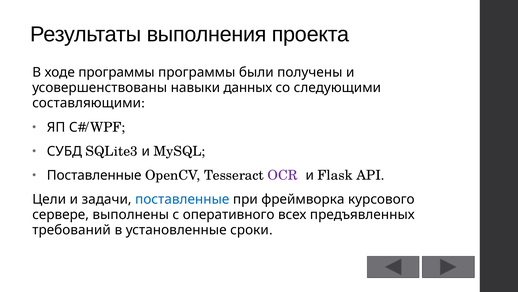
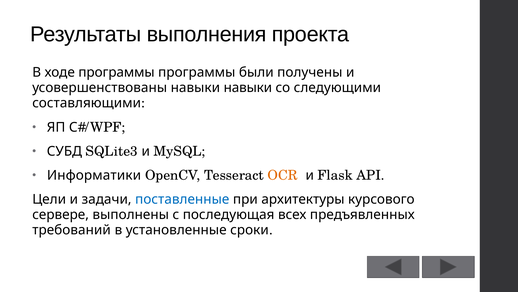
навыки данных: данных -> навыки
Поставленные at (94, 175): Поставленные -> Информатики
OCR colour: purple -> orange
фреймворка: фреймворка -> архитектуры
оперативного: оперативного -> последующая
